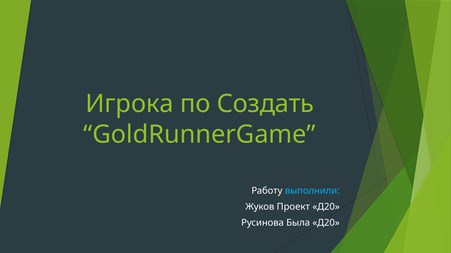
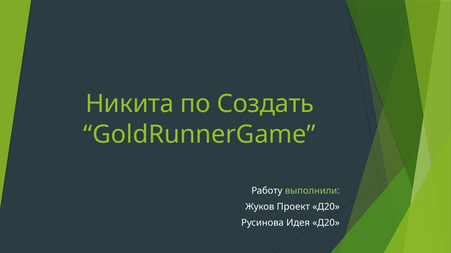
Игрока: Игрока -> Никита
выполнили colour: light blue -> light green
Была: Была -> Идея
